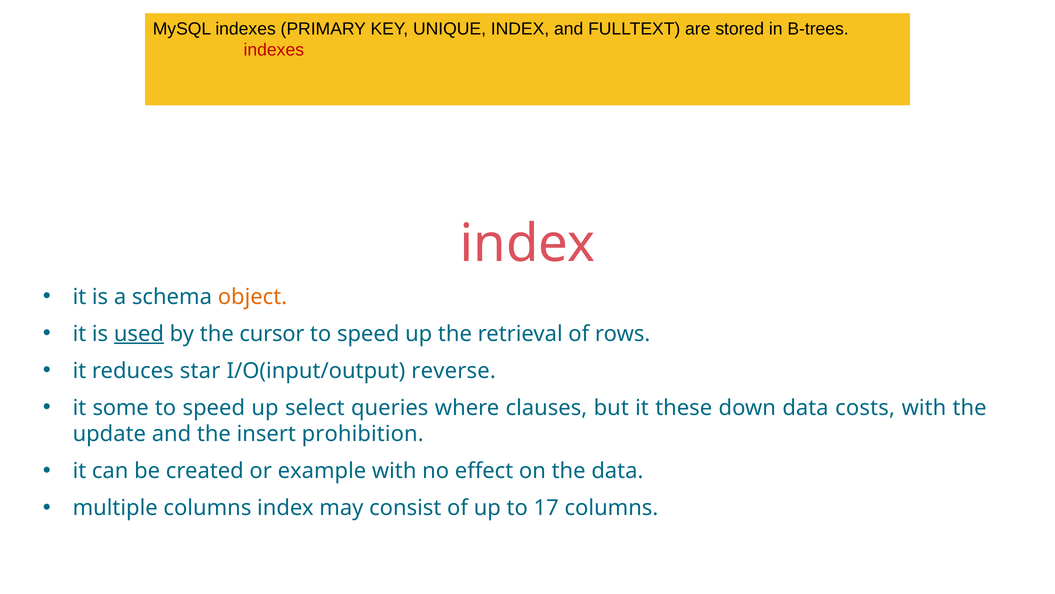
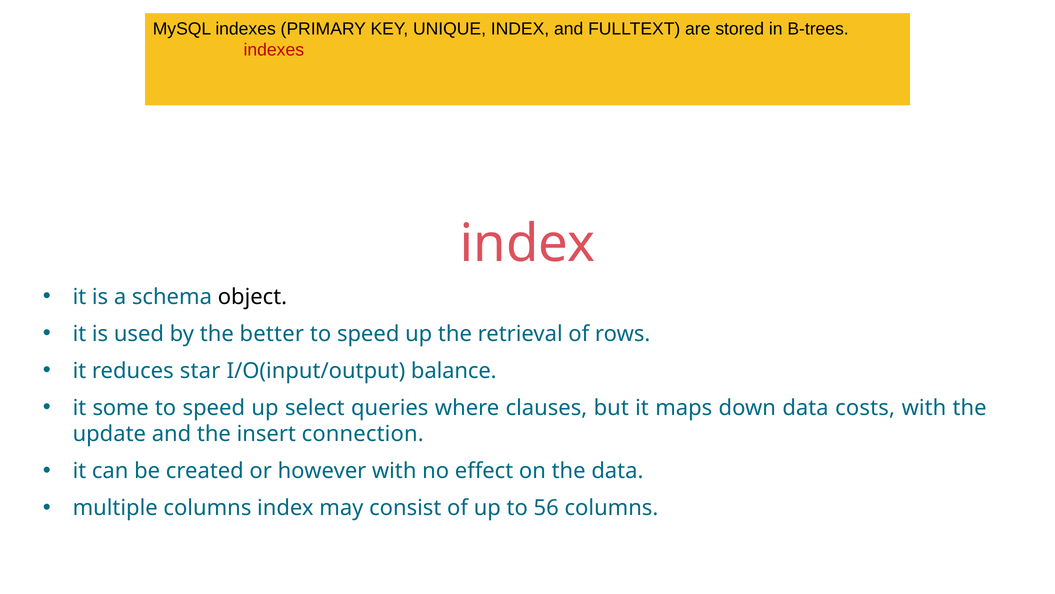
object colour: orange -> black
used underline: present -> none
cursor: cursor -> better
reverse: reverse -> balance
these: these -> maps
prohibition: prohibition -> connection
example: example -> however
17: 17 -> 56
